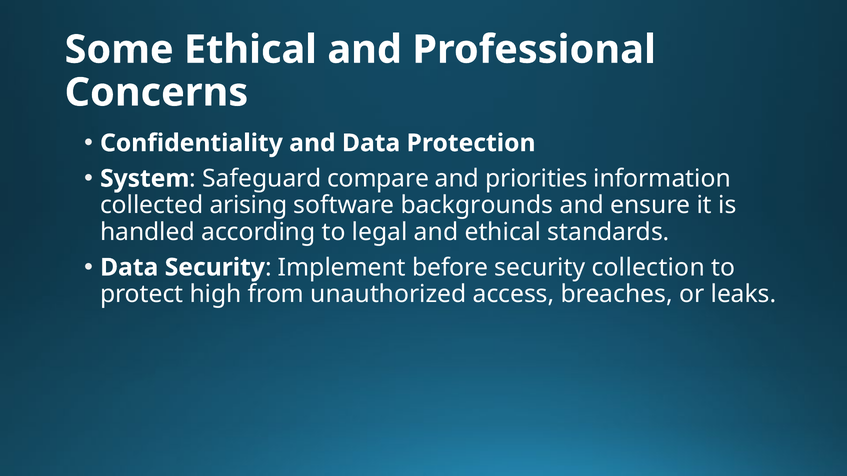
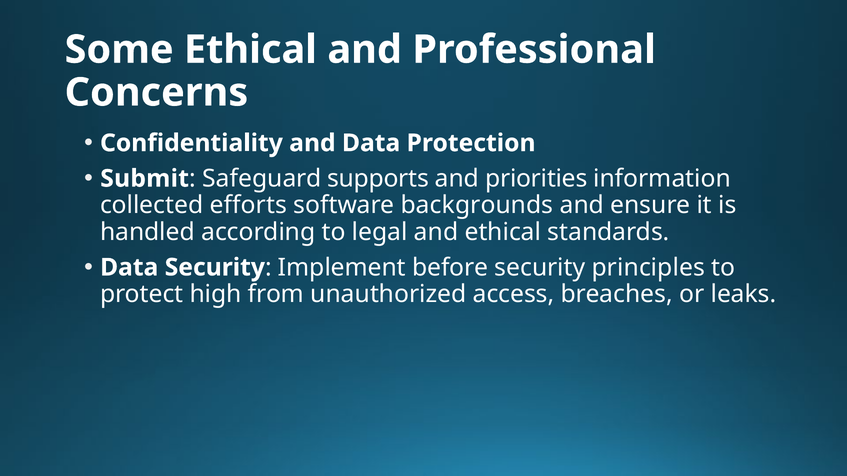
System: System -> Submit
compare: compare -> supports
arising: arising -> efforts
collection: collection -> principles
